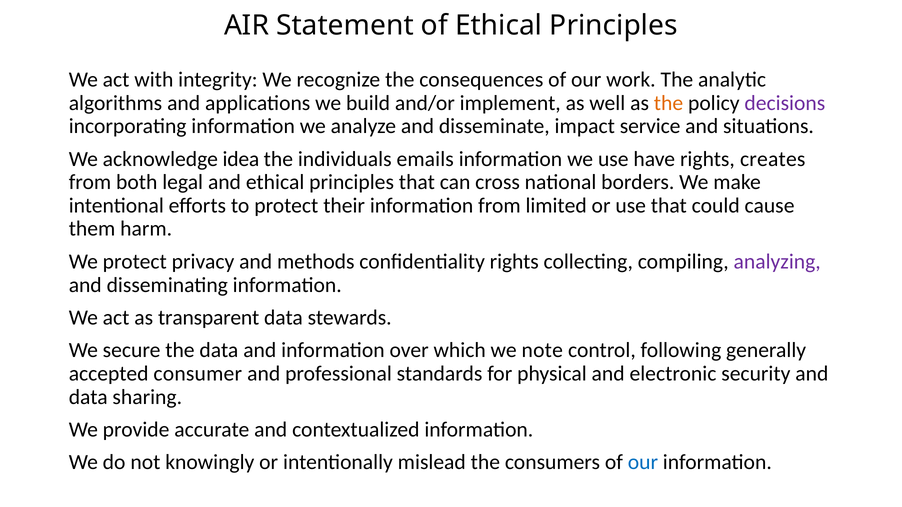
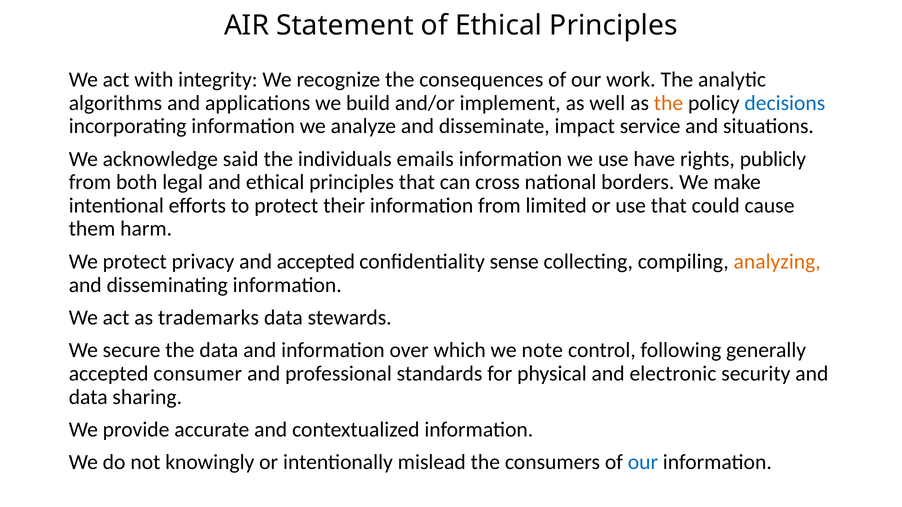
decisions colour: purple -> blue
idea: idea -> said
creates: creates -> publicly
and methods: methods -> accepted
confidentiality rights: rights -> sense
analyzing colour: purple -> orange
transparent: transparent -> trademarks
